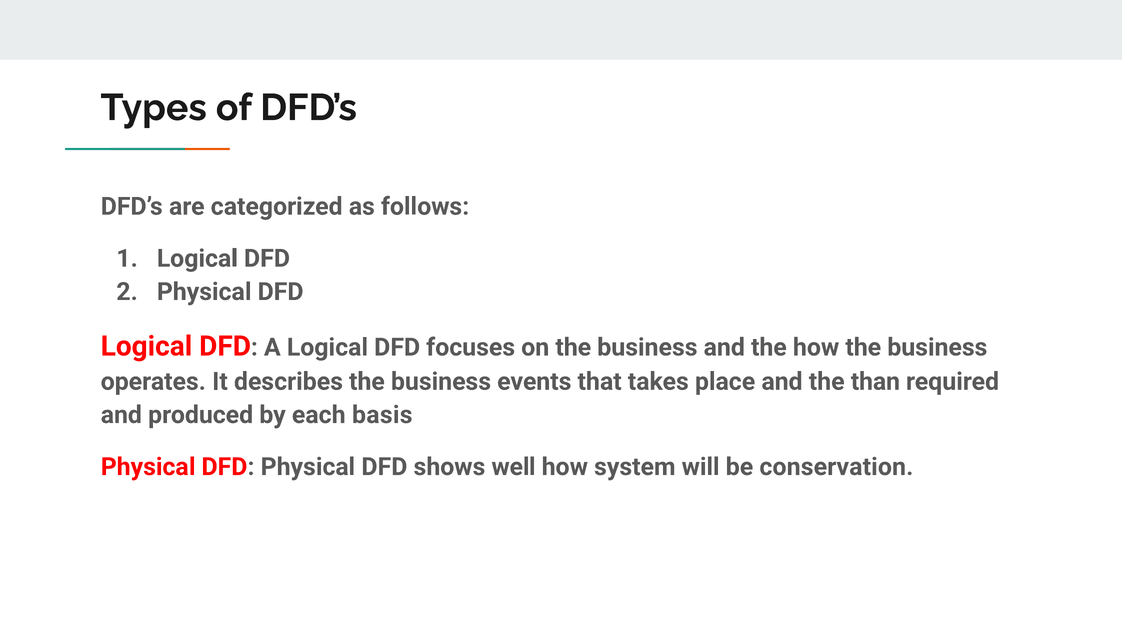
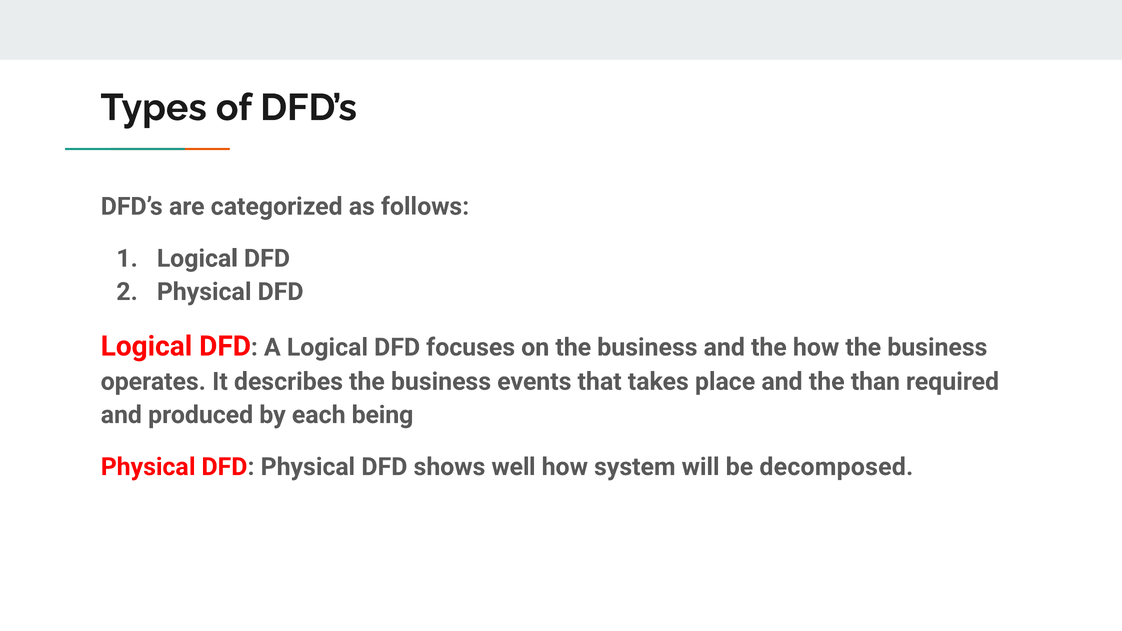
basis: basis -> being
conservation: conservation -> decomposed
